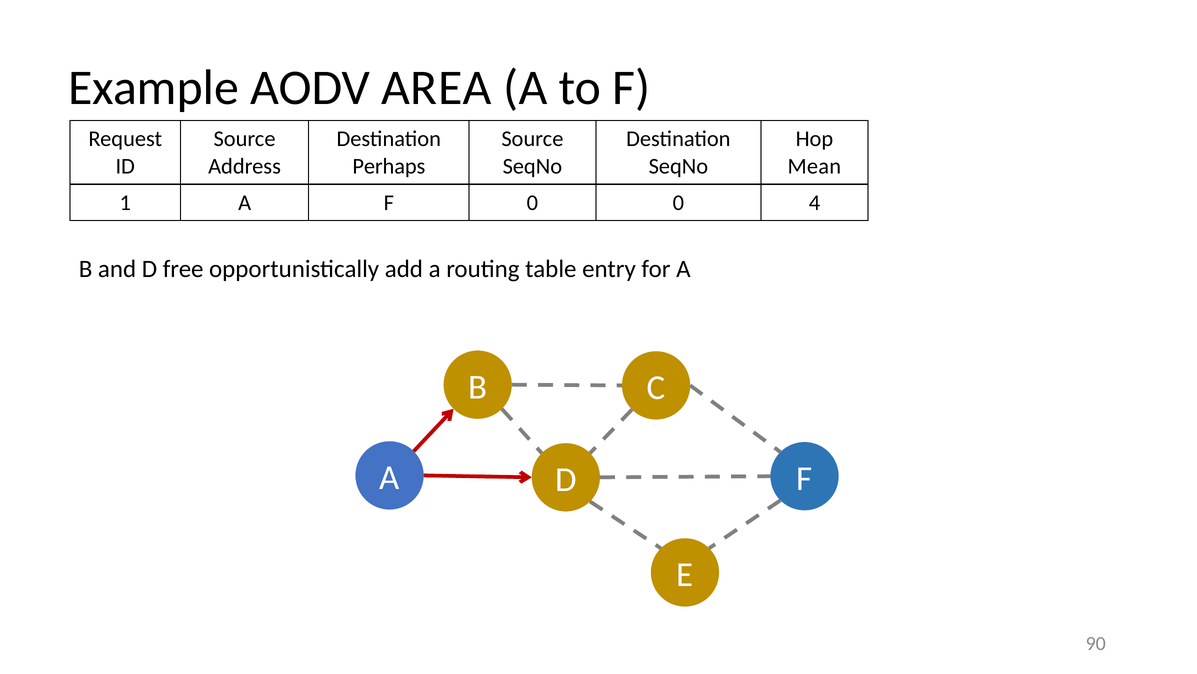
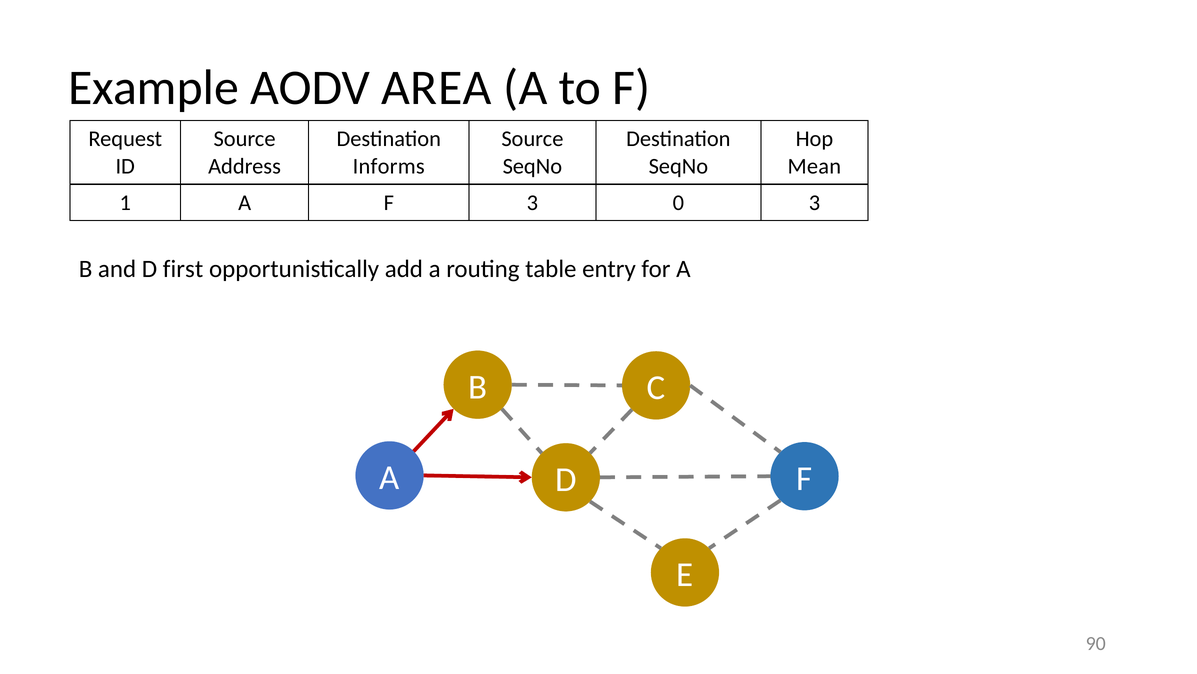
Perhaps: Perhaps -> Informs
F 0: 0 -> 3
0 4: 4 -> 3
free: free -> first
